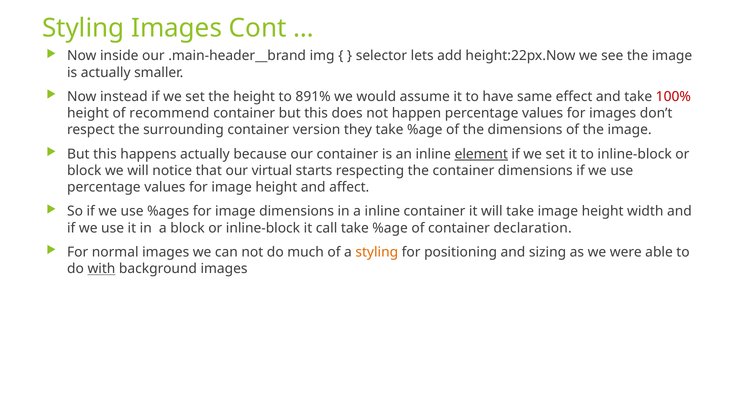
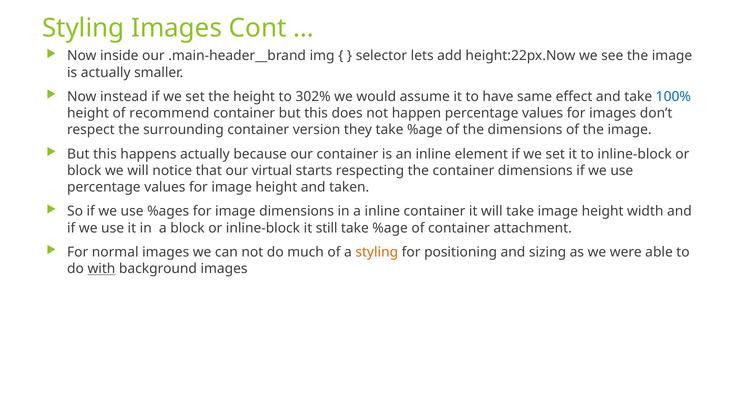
891%: 891% -> 302%
100% colour: red -> blue
element underline: present -> none
affect: affect -> taken
call: call -> still
declaration: declaration -> attachment
